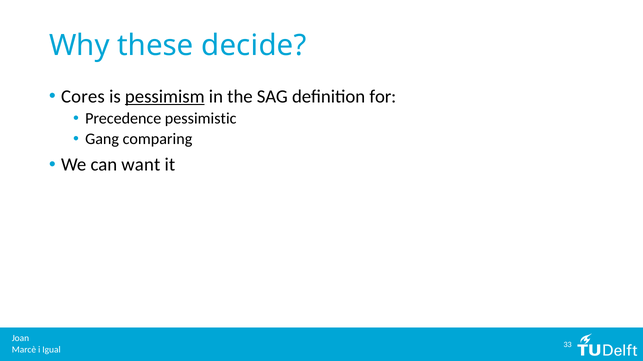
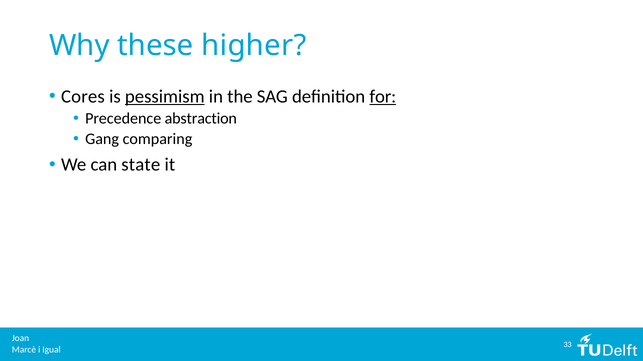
decide: decide -> higher
for underline: none -> present
pessimistic: pessimistic -> abstraction
want: want -> state
